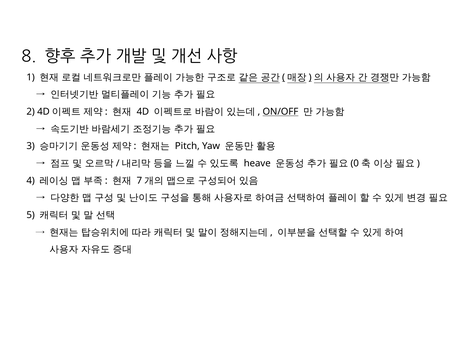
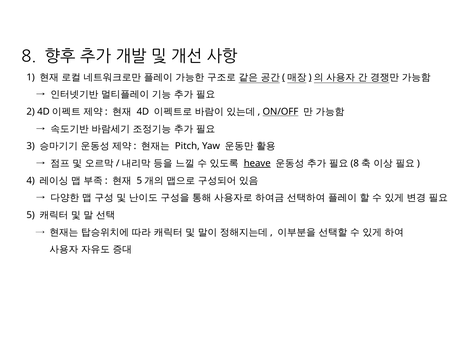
heave underline: none -> present
0 at (355, 163): 0 -> 8
7 at (139, 181): 7 -> 5
